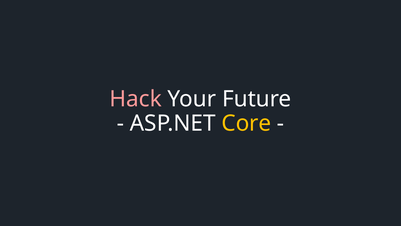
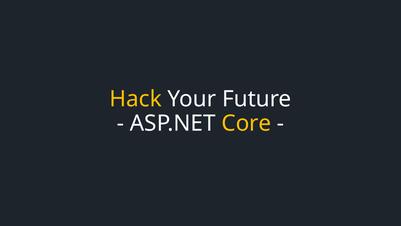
Hack colour: pink -> yellow
